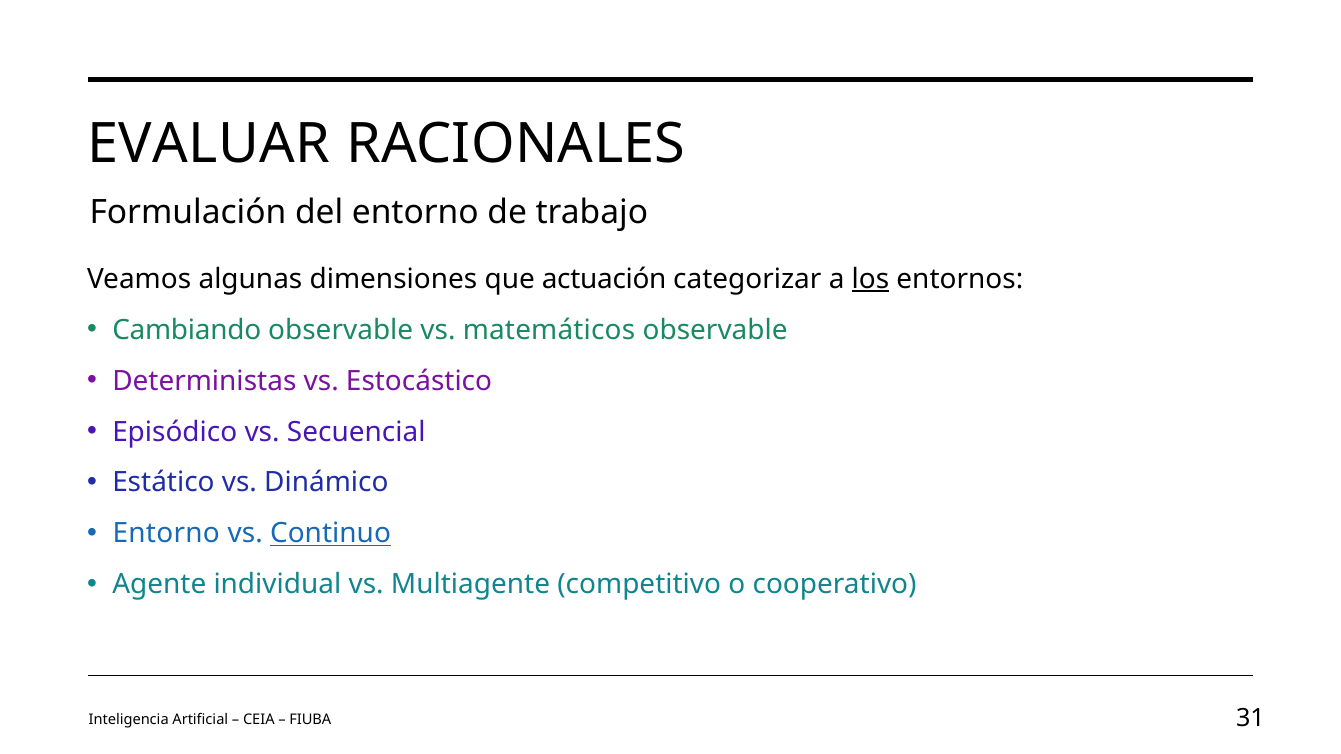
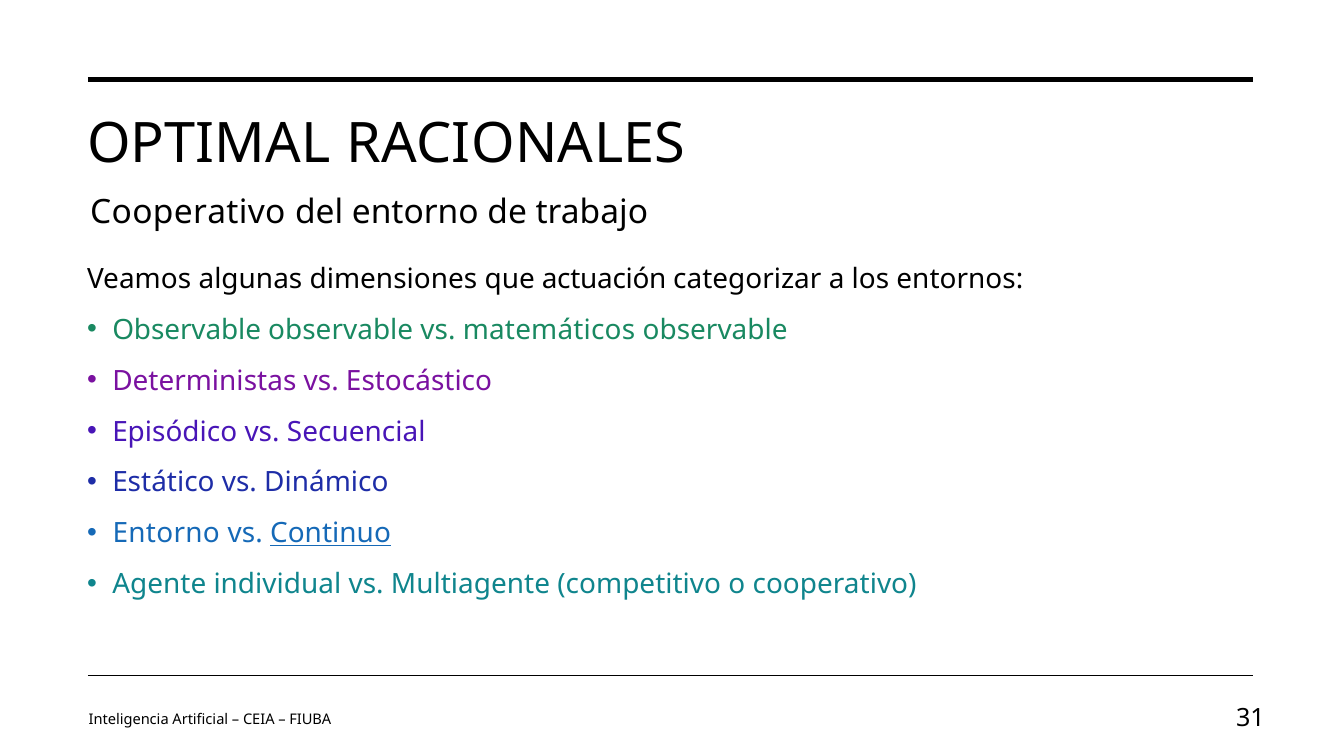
EVALUAR: EVALUAR -> OPTIMAL
Formulación at (188, 212): Formulación -> Cooperativo
los underline: present -> none
Cambiando at (187, 330): Cambiando -> Observable
